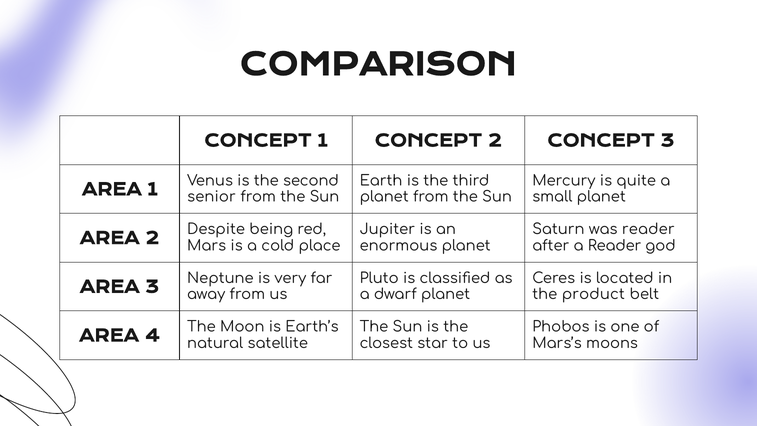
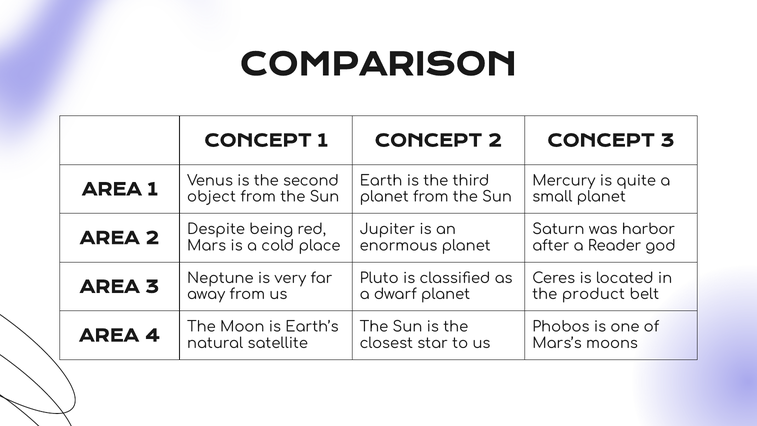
senior: senior -> object
was reader: reader -> harbor
